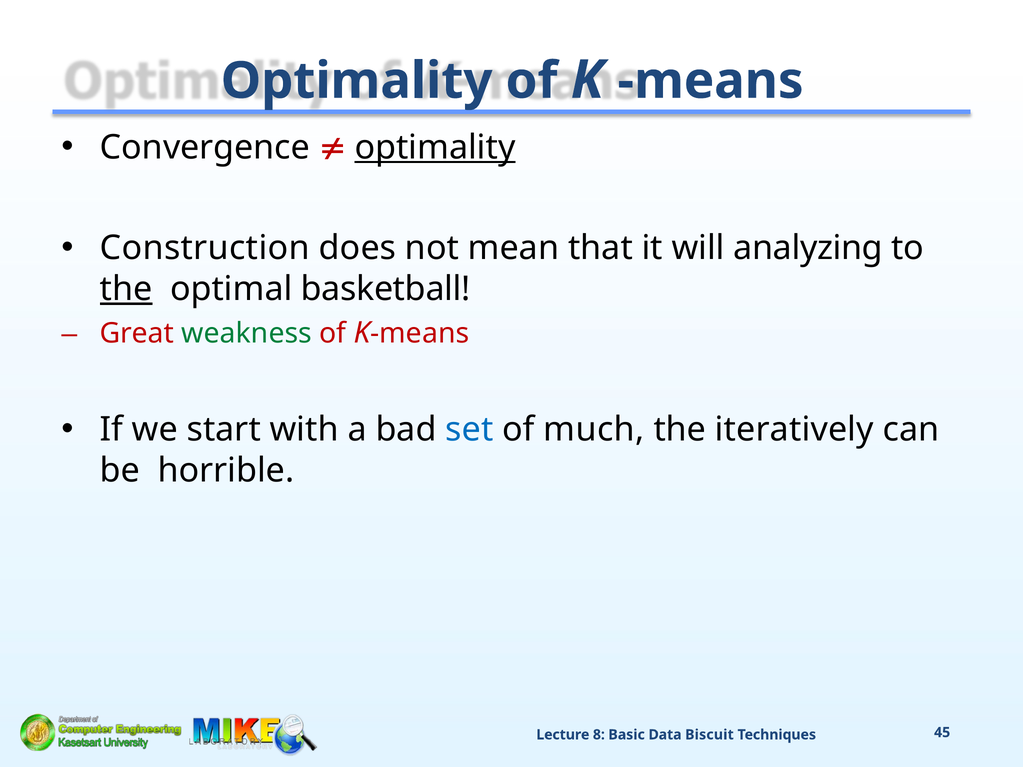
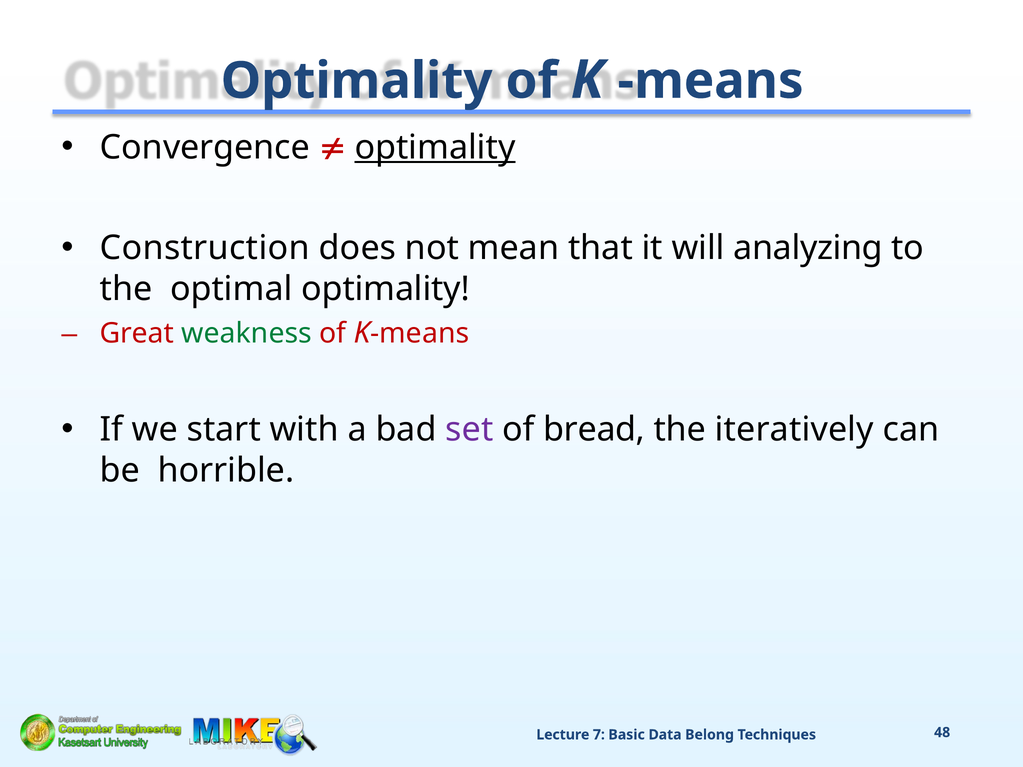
the at (126, 289) underline: present -> none
optimal basketball: basketball -> optimality
set colour: blue -> purple
much: much -> bread
8: 8 -> 7
Biscuit: Biscuit -> Belong
45: 45 -> 48
